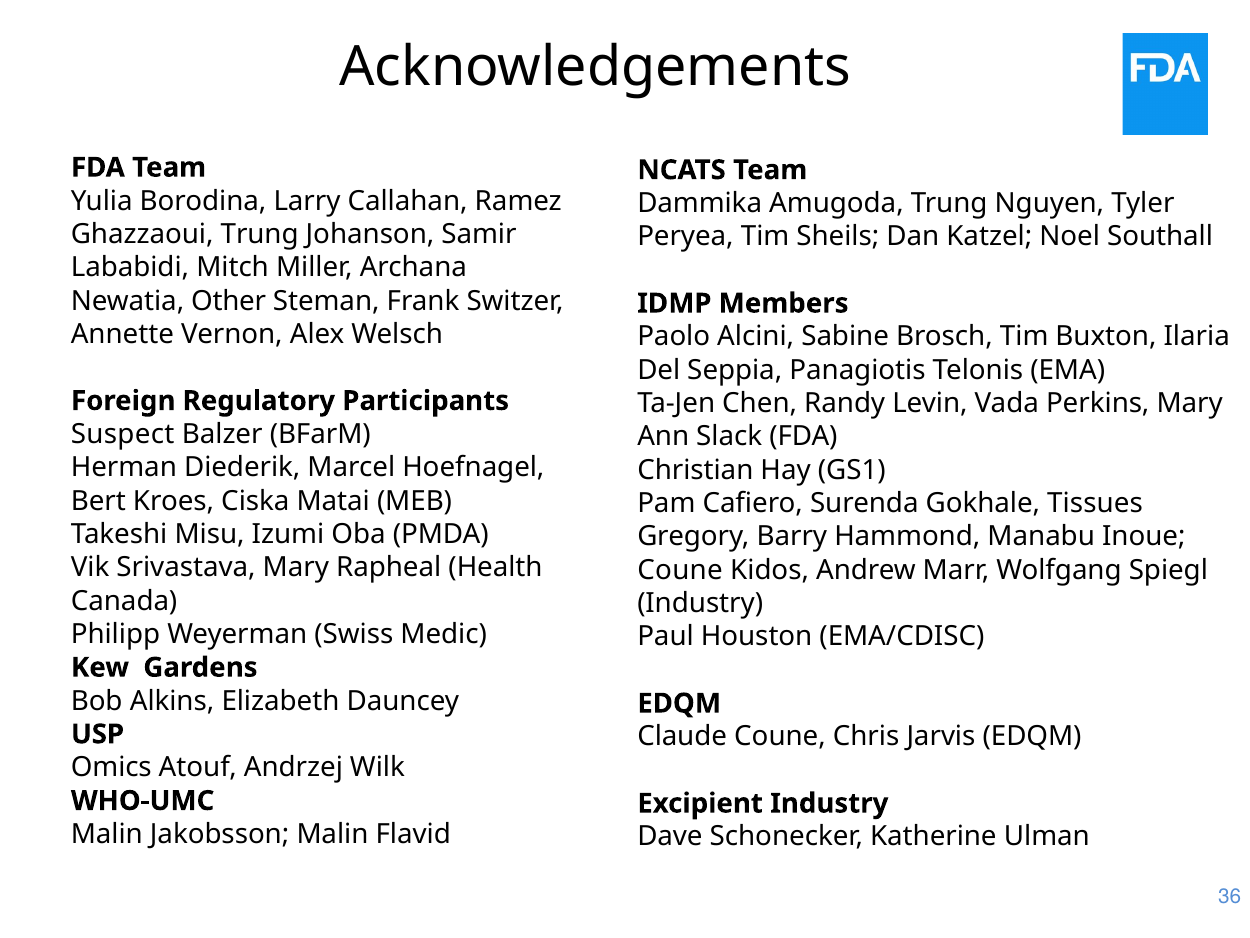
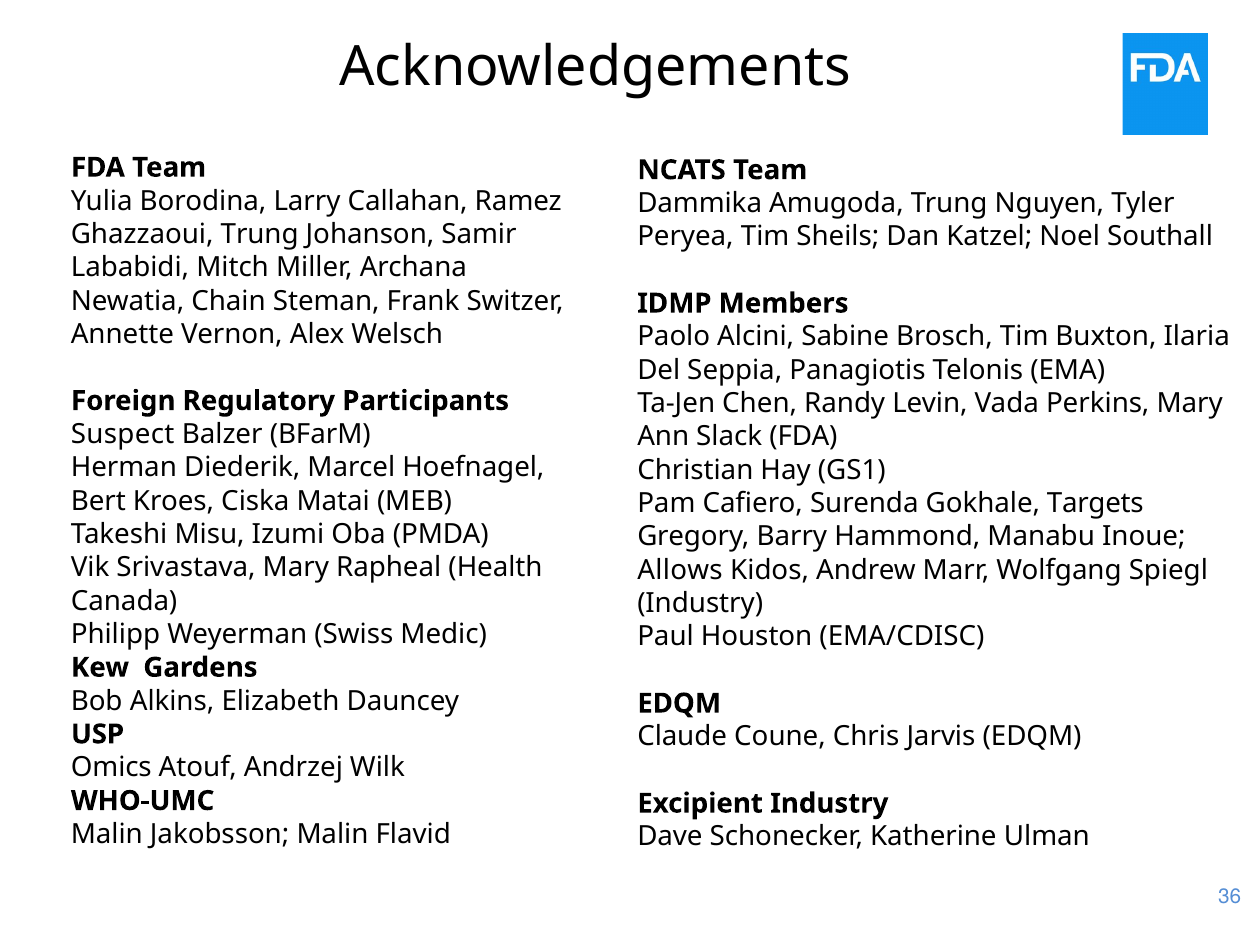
Other: Other -> Chain
Tissues: Tissues -> Targets
Coune at (680, 570): Coune -> Allows
